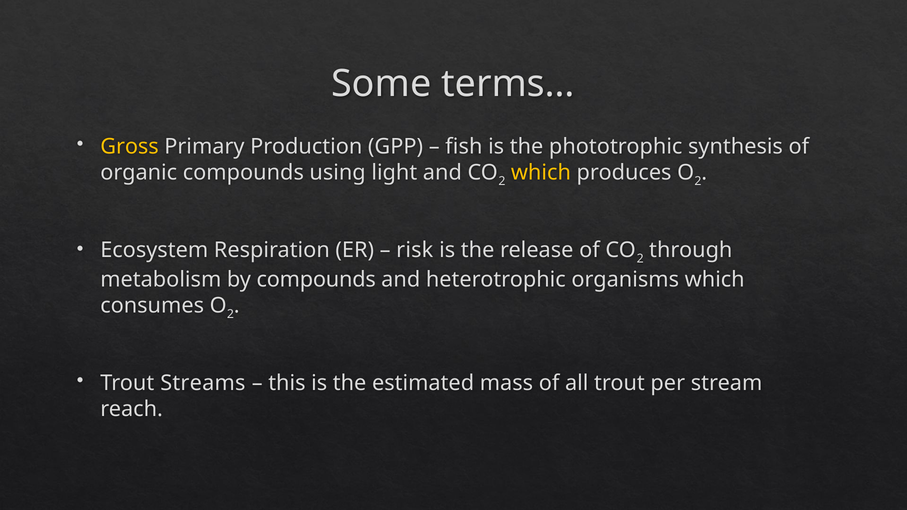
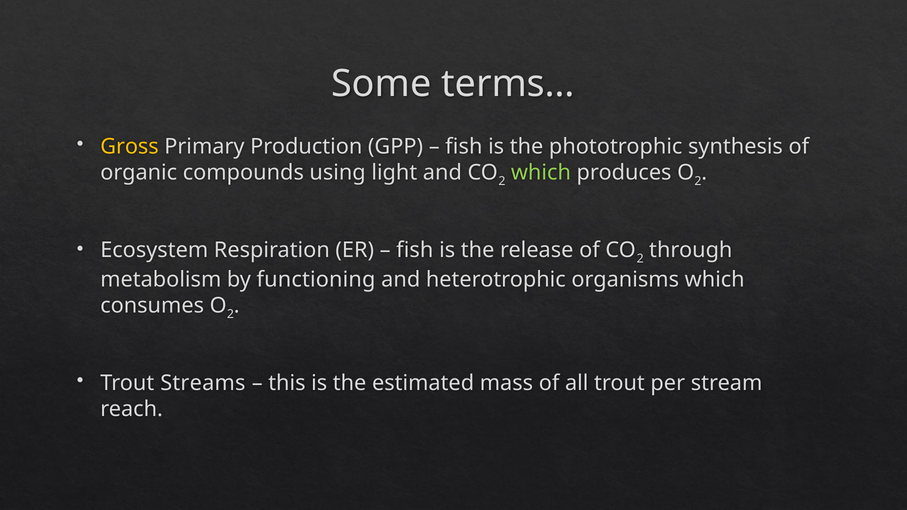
which at (541, 173) colour: yellow -> light green
risk at (415, 250): risk -> fish
by compounds: compounds -> functioning
